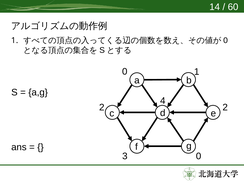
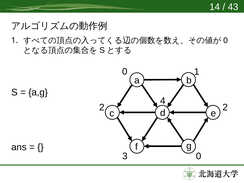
60: 60 -> 43
